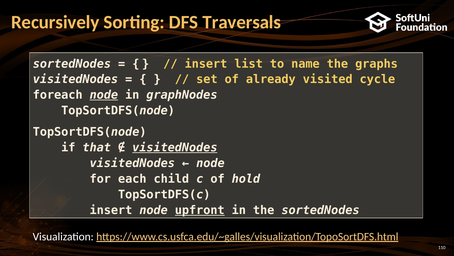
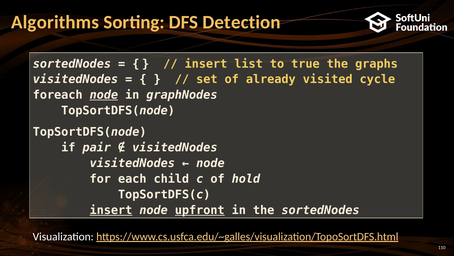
Recursively: Recursively -> Algorithms
Traversals: Traversals -> Detection
name: name -> true
that: that -> pair
visitedNodes at (175, 147) underline: present -> none
insert at (111, 210) underline: none -> present
